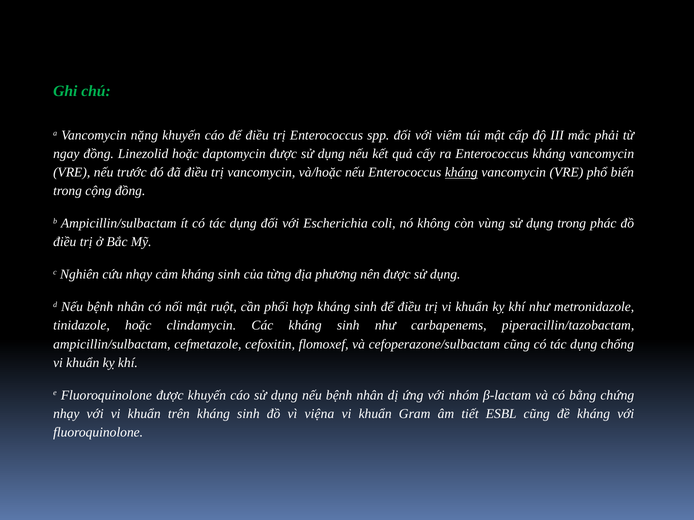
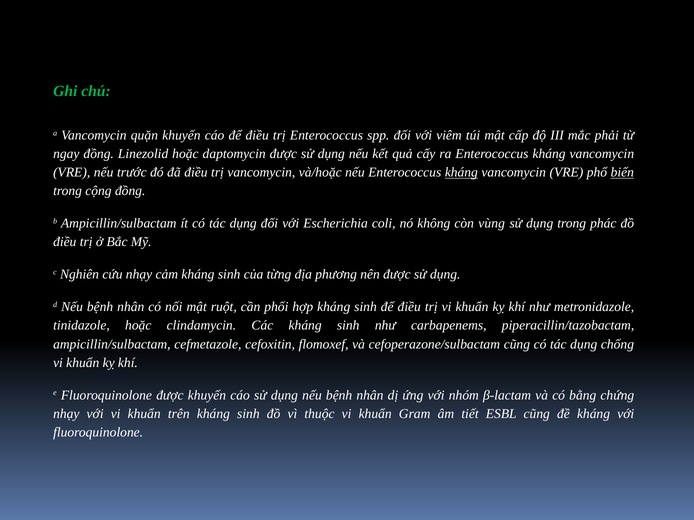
nặng: nặng -> quặn
biến underline: none -> present
việna: việna -> thuộc
